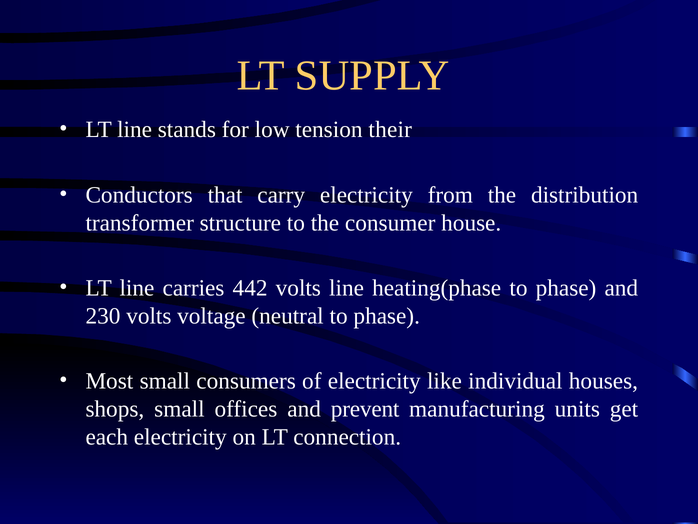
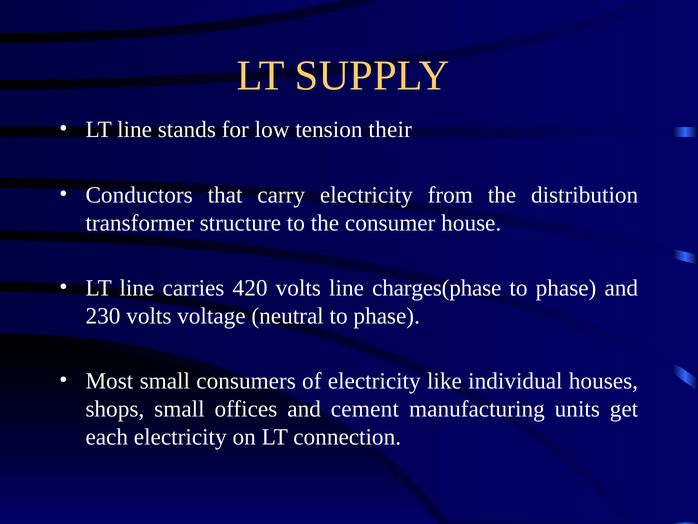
442: 442 -> 420
heating(phase: heating(phase -> charges(phase
prevent: prevent -> cement
